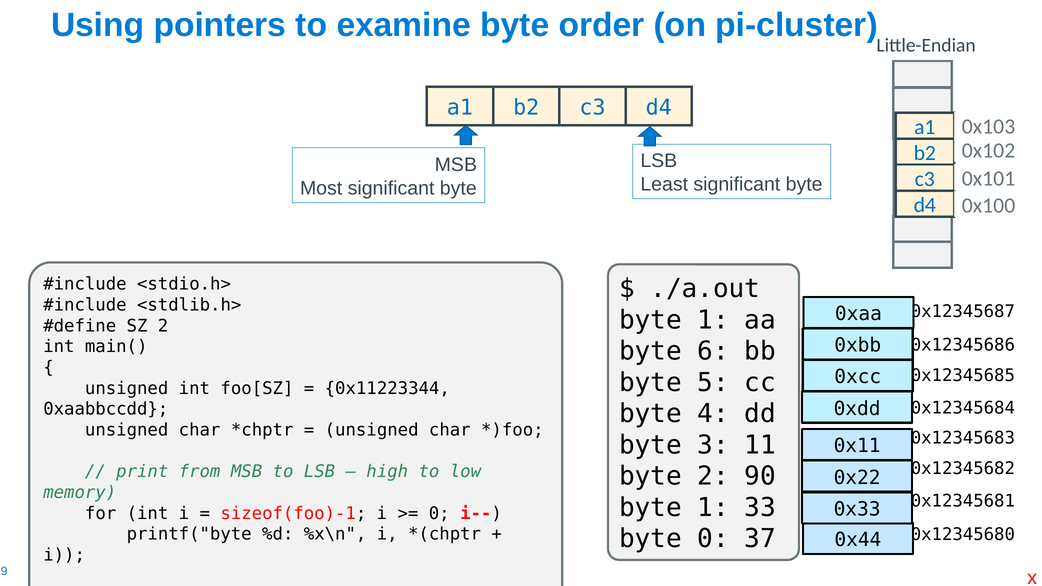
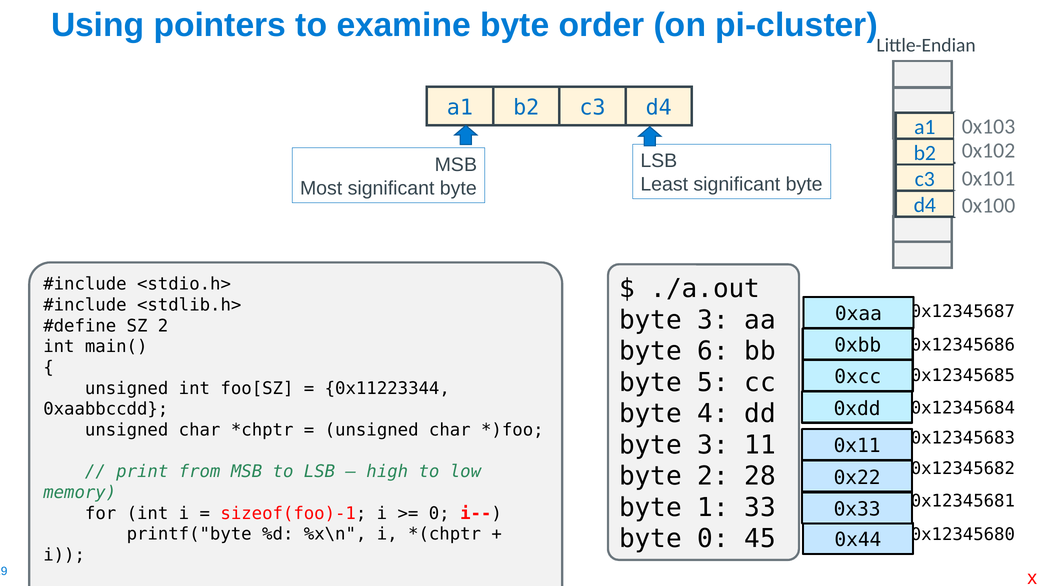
1 at (713, 320): 1 -> 3
90: 90 -> 28
37: 37 -> 45
